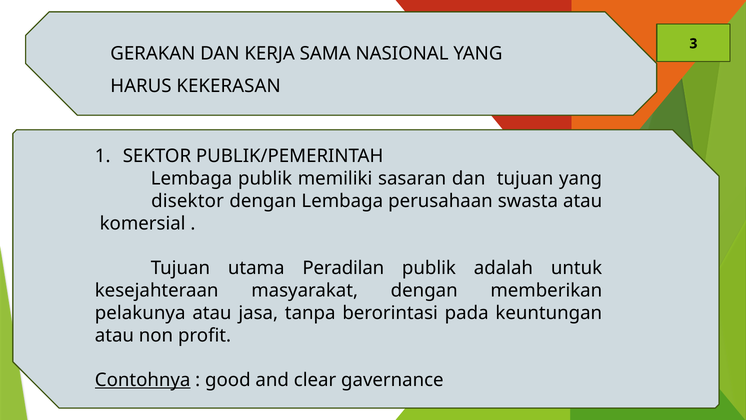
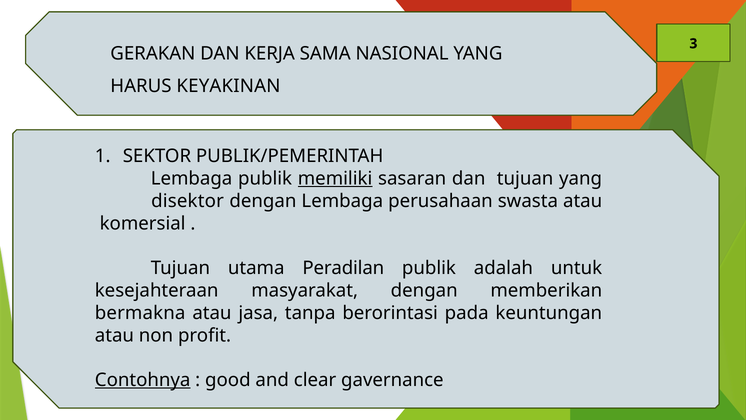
KEKERASAN: KEKERASAN -> KEYAKINAN
memiliki underline: none -> present
pelakunya: pelakunya -> bermakna
